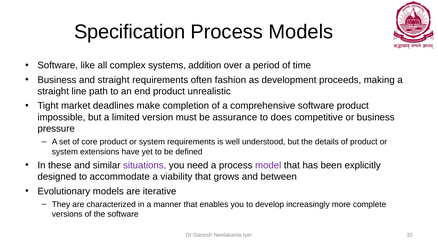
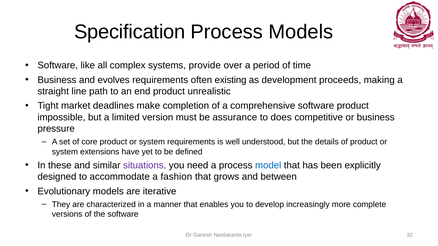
addition: addition -> provide
and straight: straight -> evolves
fashion: fashion -> existing
model colour: purple -> blue
viability: viability -> fashion
